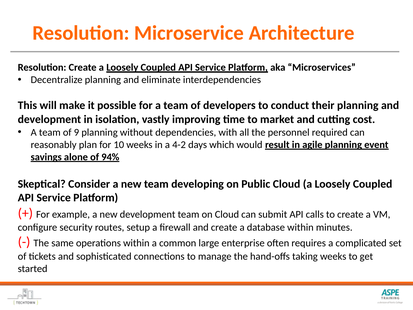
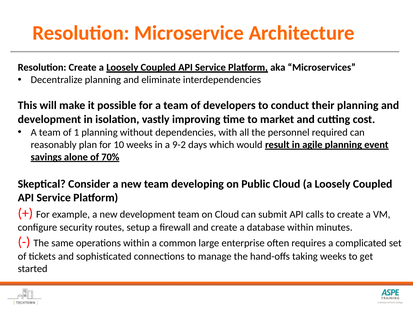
9: 9 -> 1
4-2: 4-2 -> 9-2
94%: 94% -> 70%
